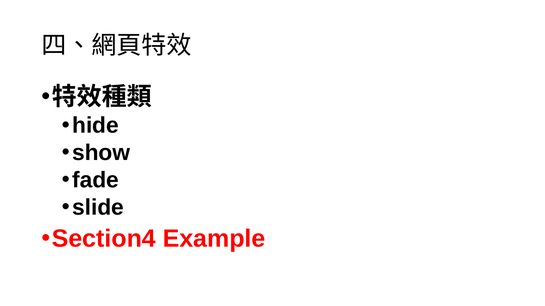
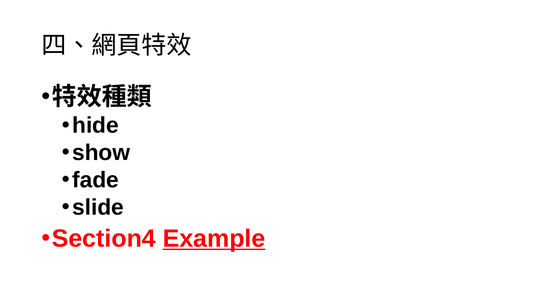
Example underline: none -> present
